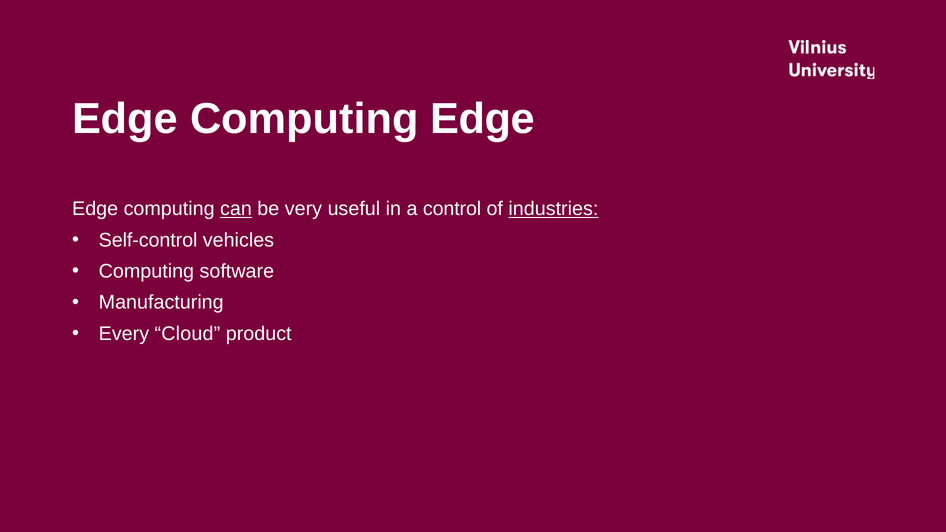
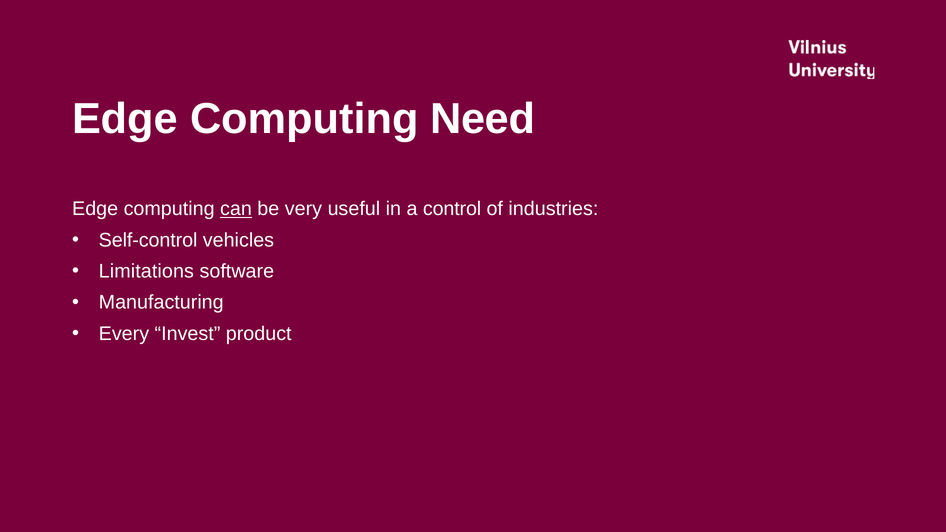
Computing Edge: Edge -> Need
industries underline: present -> none
Computing at (146, 271): Computing -> Limitations
Cloud: Cloud -> Invest
